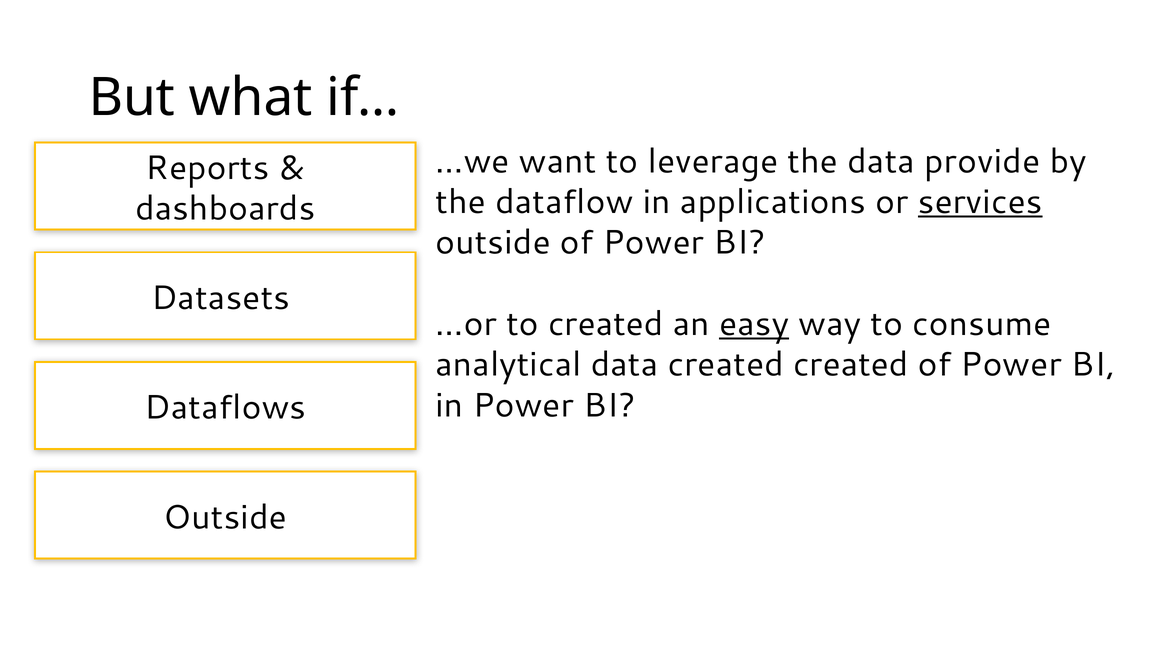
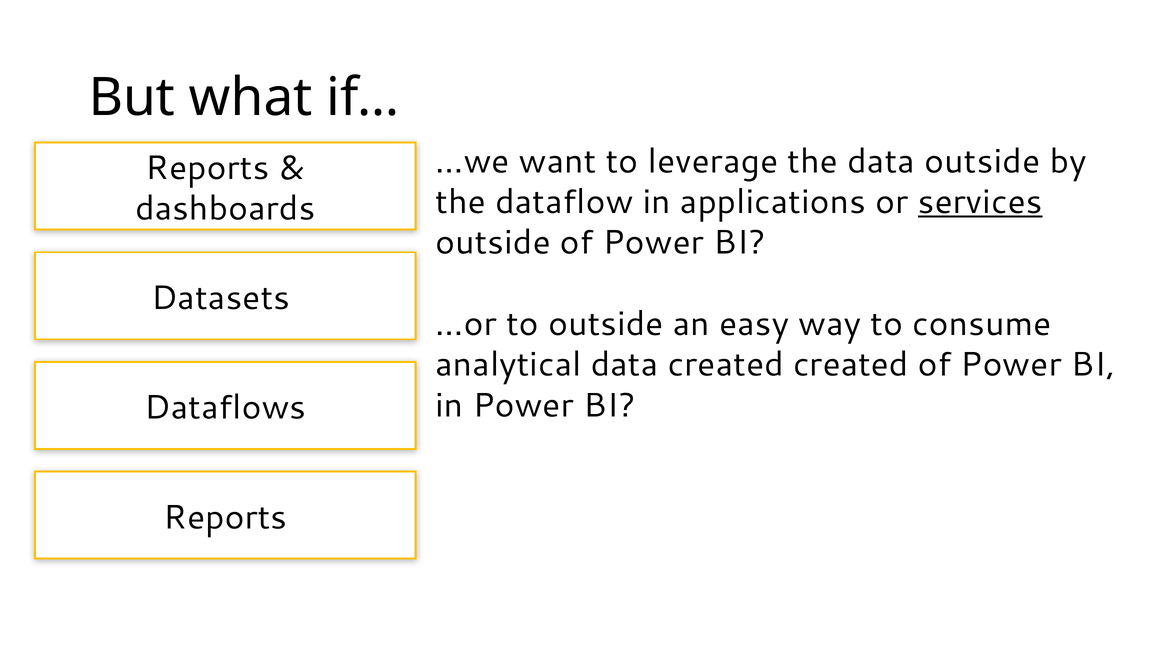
data provide: provide -> outside
to created: created -> outside
easy underline: present -> none
Outside at (225, 518): Outside -> Reports
